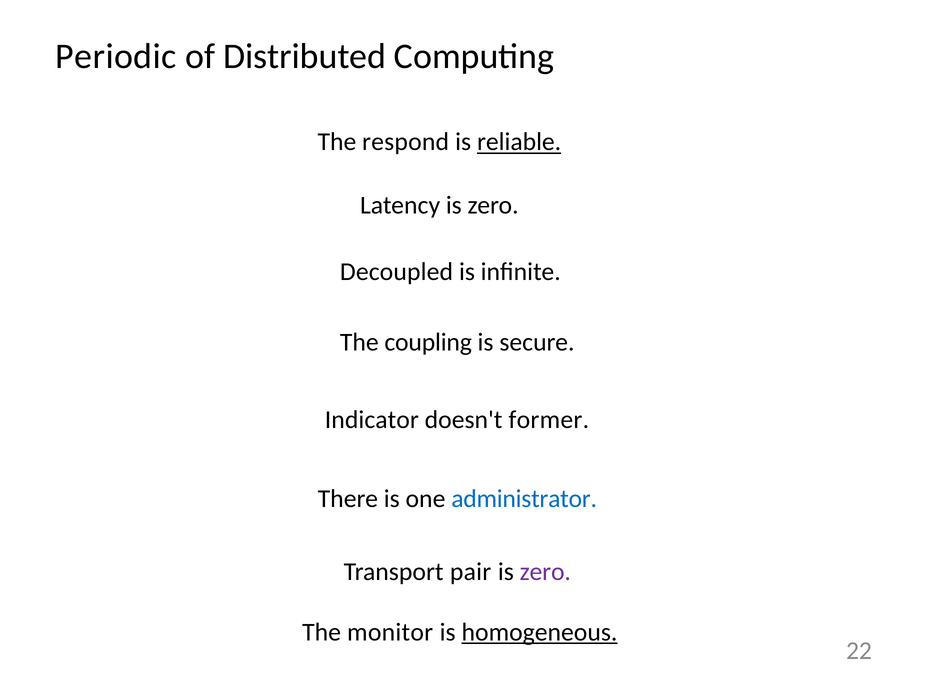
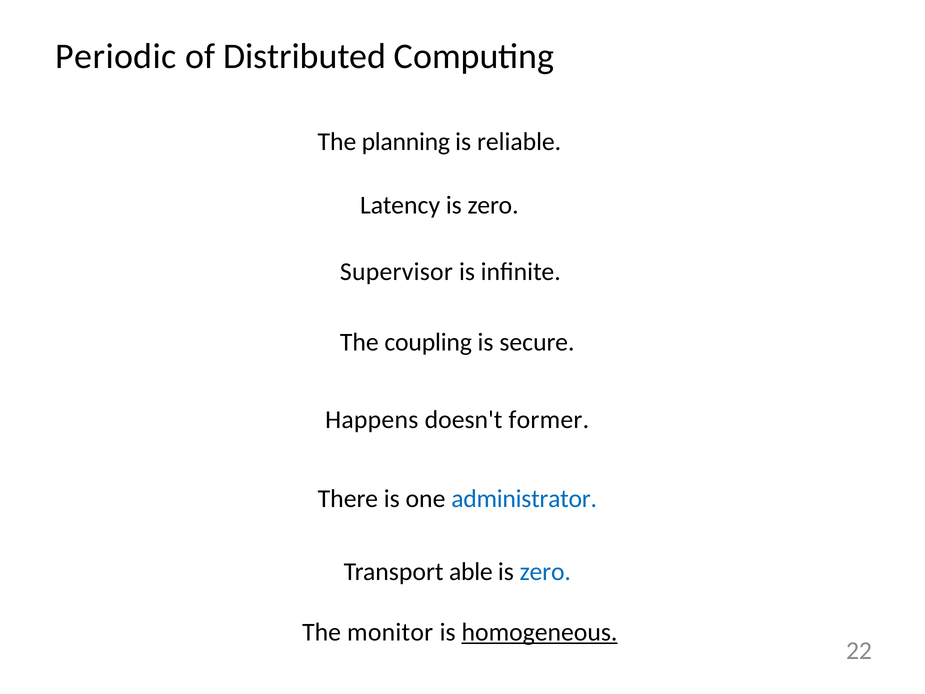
respond: respond -> planning
reliable underline: present -> none
Decoupled: Decoupled -> Supervisor
Indicator: Indicator -> Happens
pair: pair -> able
zero at (545, 571) colour: purple -> blue
